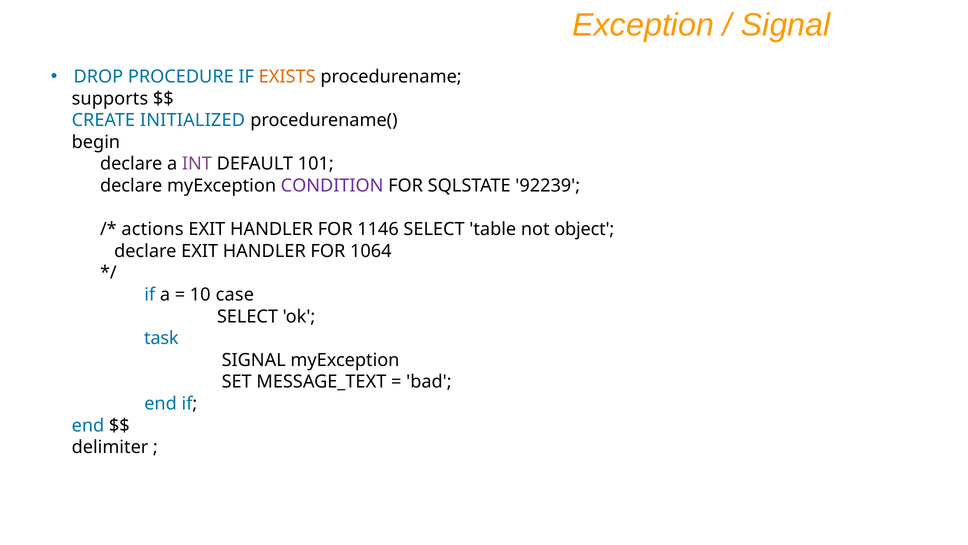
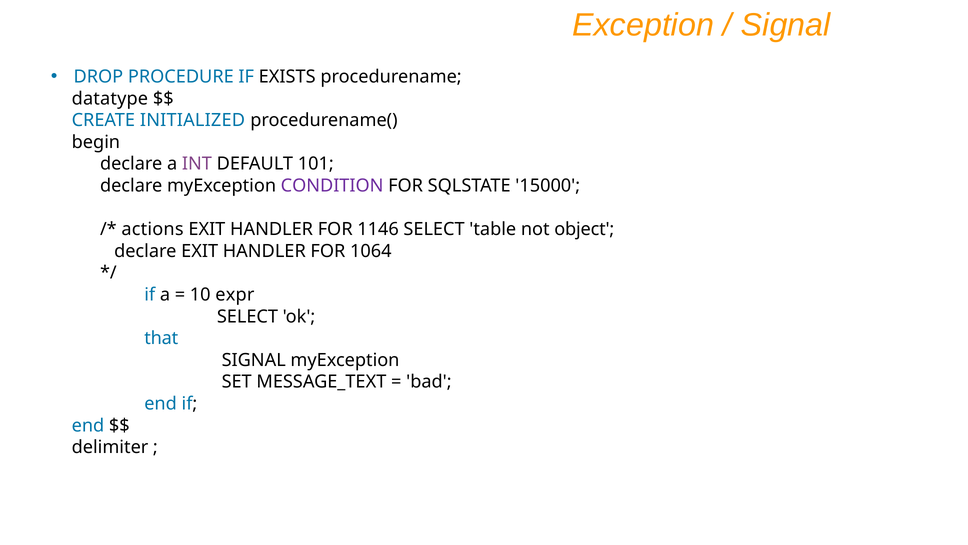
EXISTS colour: orange -> black
supports: supports -> datatype
92239: 92239 -> 15000
case: case -> expr
task: task -> that
